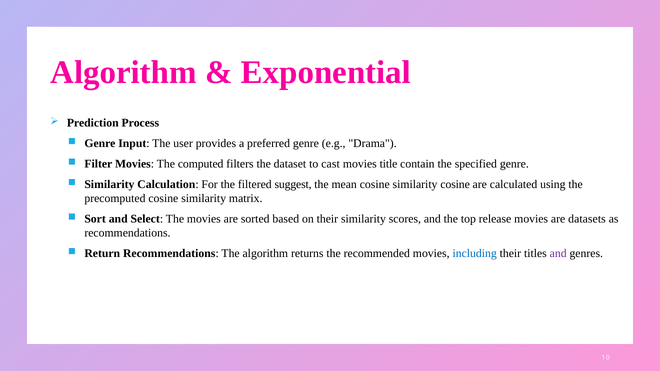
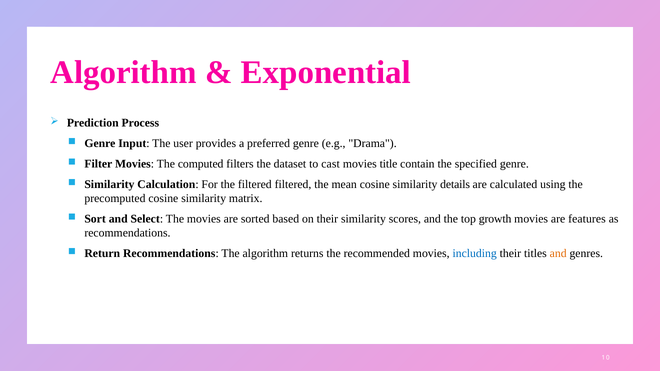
filtered suggest: suggest -> filtered
similarity cosine: cosine -> details
release: release -> growth
datasets: datasets -> features
and at (558, 254) colour: purple -> orange
